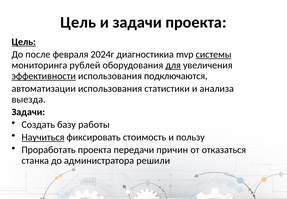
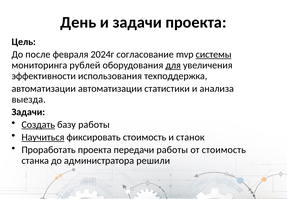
Цель at (78, 22): Цель -> День
Цель at (24, 42) underline: present -> none
диагностикиа: диагностикиа -> согласование
эффективности underline: present -> none
подключаются: подключаются -> техподдержка
автоматизации использования: использования -> автоматизации
Создать underline: none -> present
пользу: пользу -> станок
передачи причин: причин -> работы
от отказаться: отказаться -> стоимость
